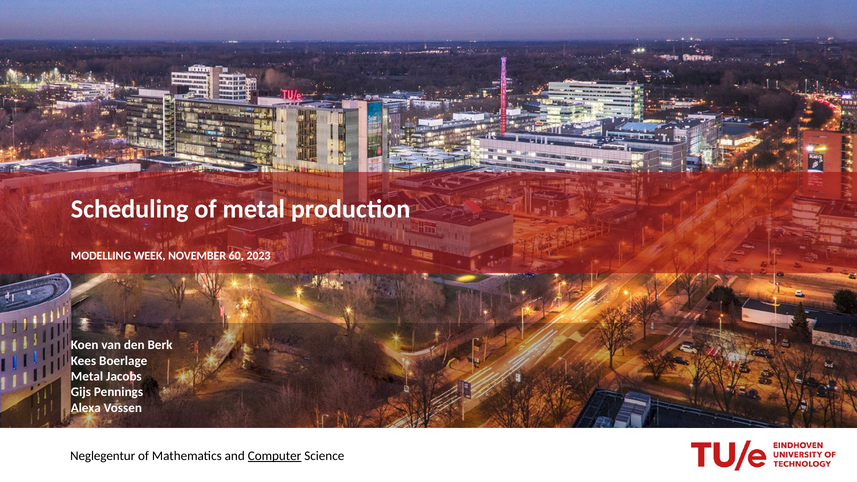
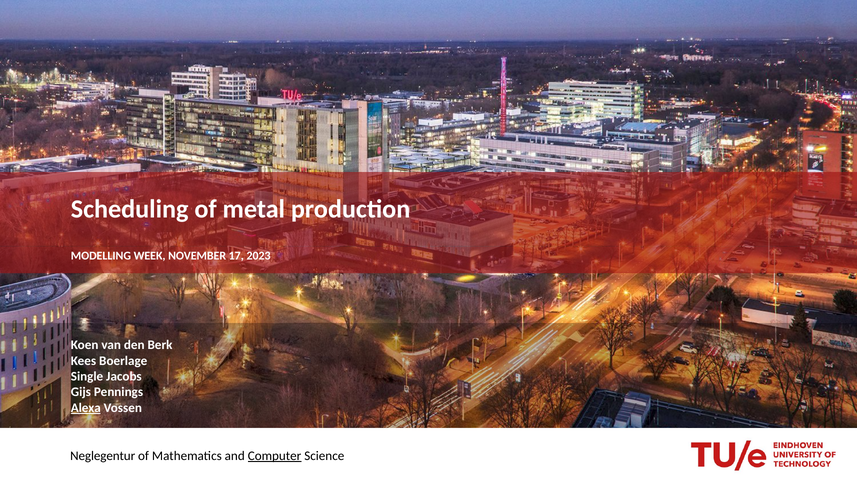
60: 60 -> 17
Metal at (87, 376): Metal -> Single
Alexa underline: none -> present
